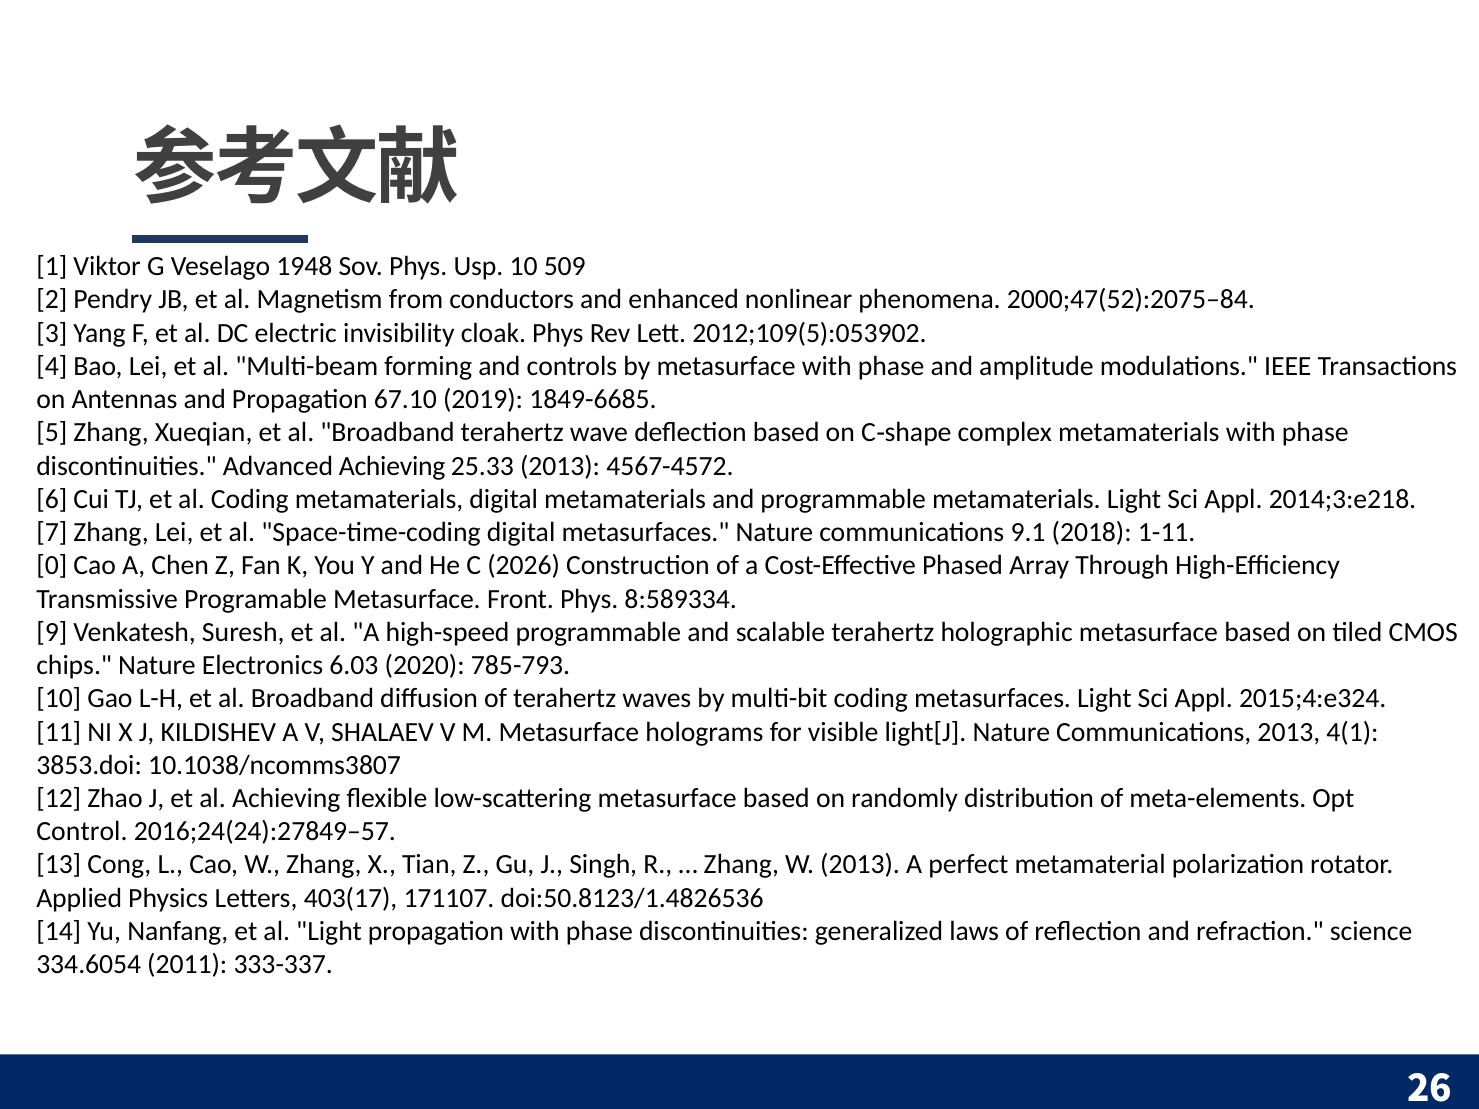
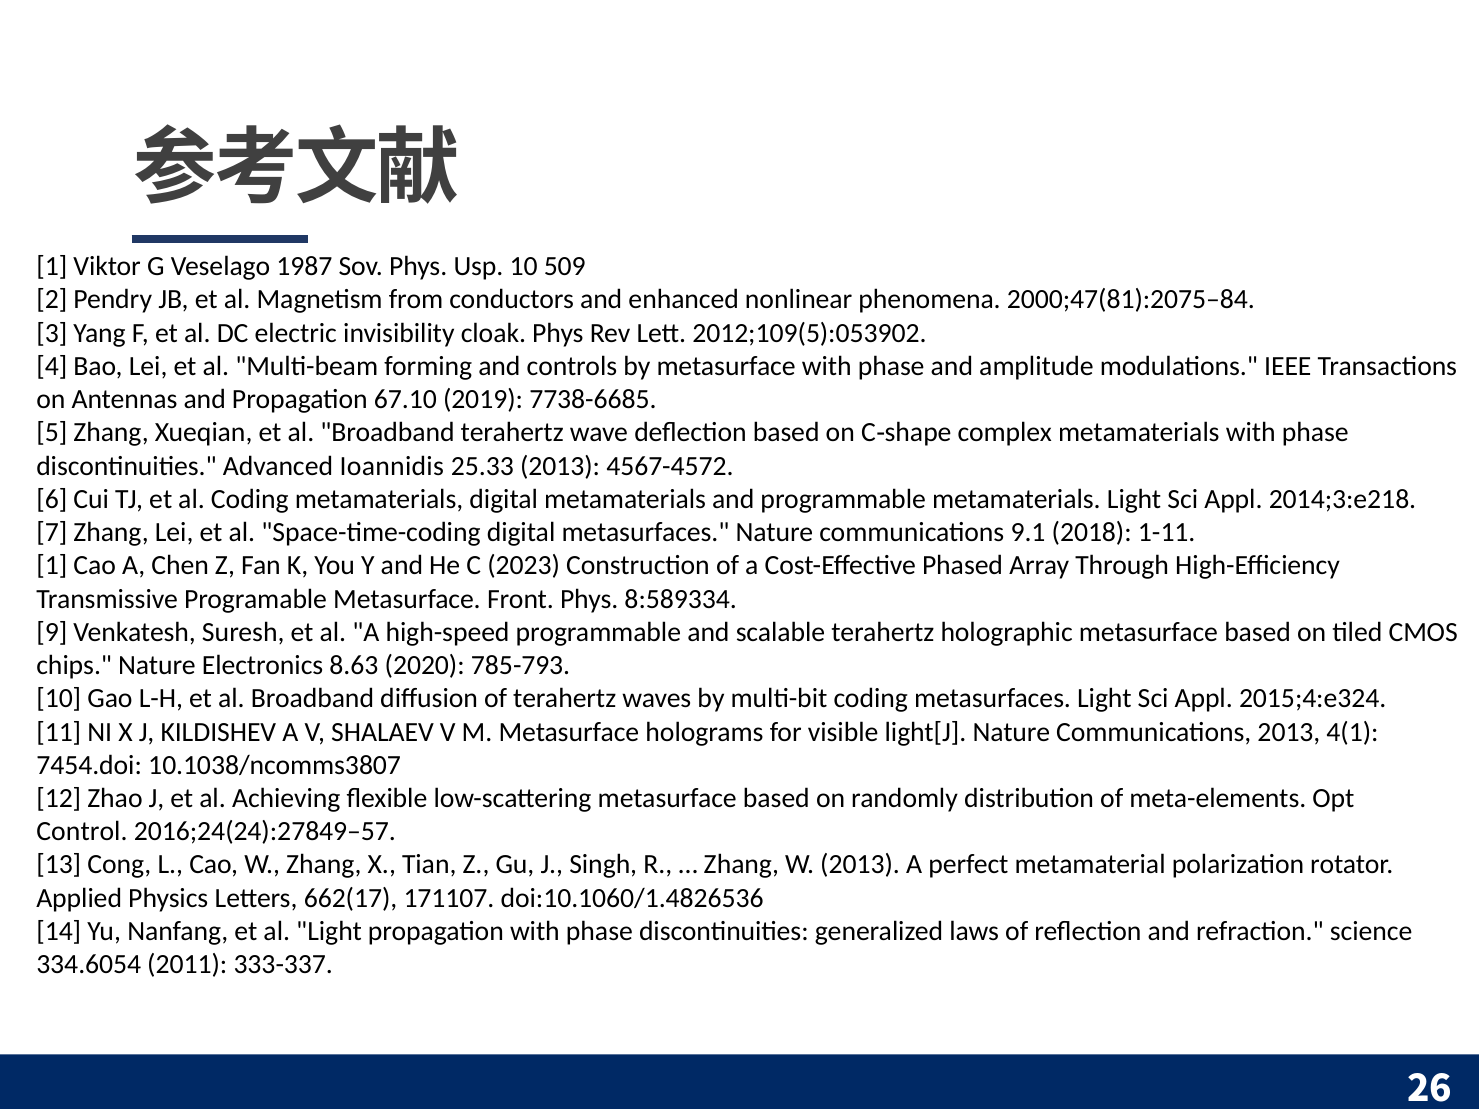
1948: 1948 -> 1987
2000;47(52):2075–84: 2000;47(52):2075–84 -> 2000;47(81):2075–84
1849-6685: 1849-6685 -> 7738-6685
Advanced Achieving: Achieving -> Ioannidis
0 at (52, 566): 0 -> 1
2026: 2026 -> 2023
6.03: 6.03 -> 8.63
3853.doi: 3853.doi -> 7454.doi
403(17: 403(17 -> 662(17
doi:50.8123/1.4826536: doi:50.8123/1.4826536 -> doi:10.1060/1.4826536
